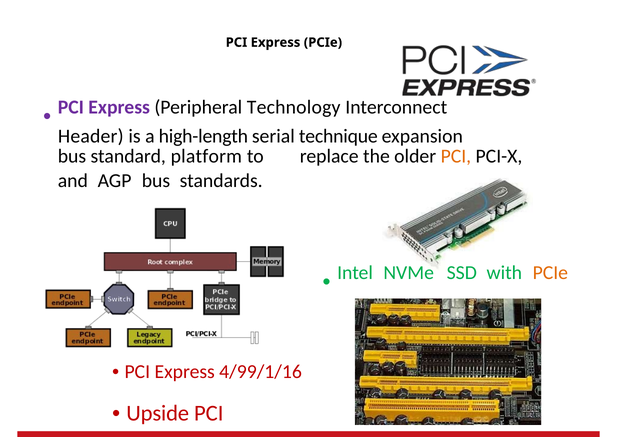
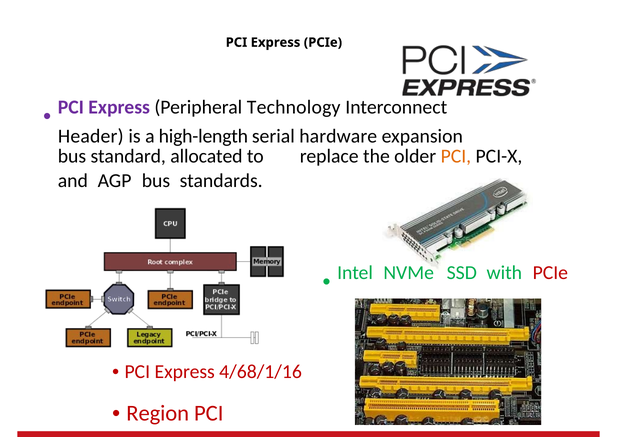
technique: technique -> hardware
platform: platform -> allocated
PCIe at (550, 273) colour: orange -> red
4/99/1/16: 4/99/1/16 -> 4/68/1/16
Upside: Upside -> Region
